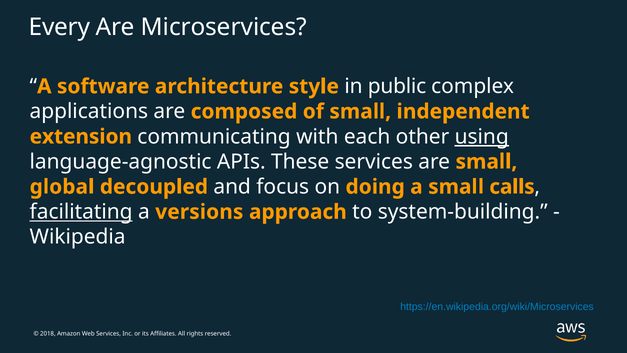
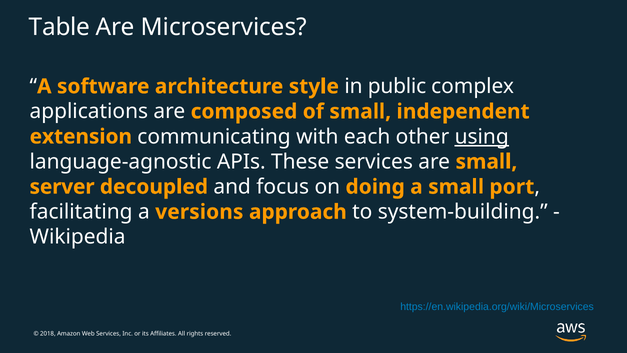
Every: Every -> Table
global: global -> server
calls: calls -> port
facilitating underline: present -> none
